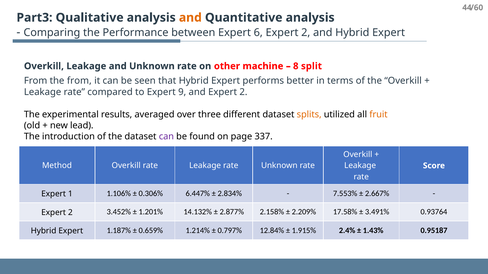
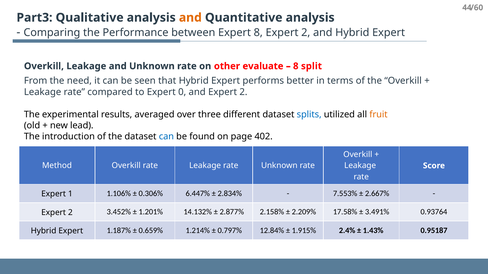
Expert 6: 6 -> 8
machine: machine -> evaluate
the from: from -> need
9: 9 -> 0
splits colour: orange -> blue
can at (166, 137) colour: purple -> blue
337: 337 -> 402
